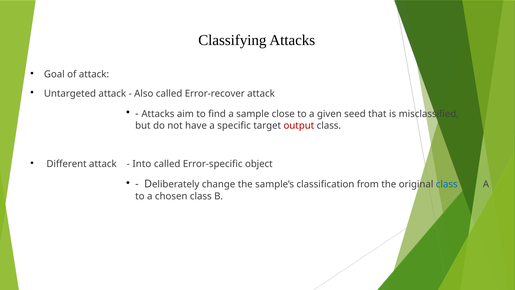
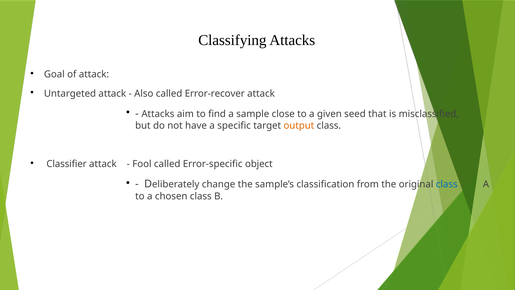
output colour: red -> orange
Different: Different -> Classifier
Into: Into -> Fool
